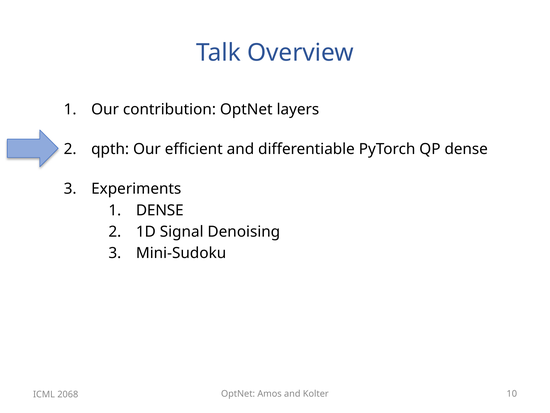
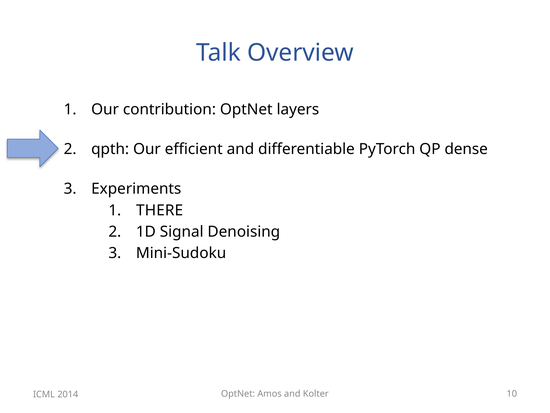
DENSE at (160, 210): DENSE -> THERE
2068: 2068 -> 2014
